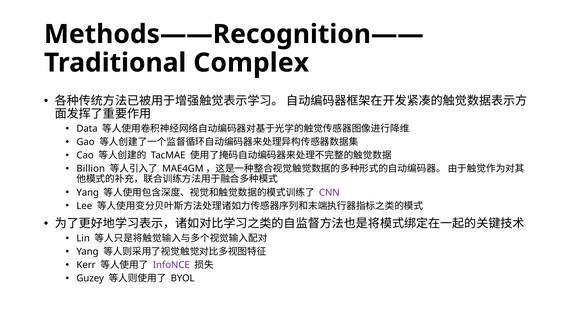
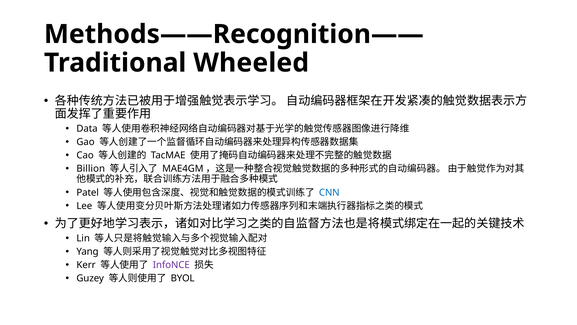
Complex: Complex -> Wheeled
Yang at (88, 192): Yang -> Patel
CNN colour: purple -> blue
